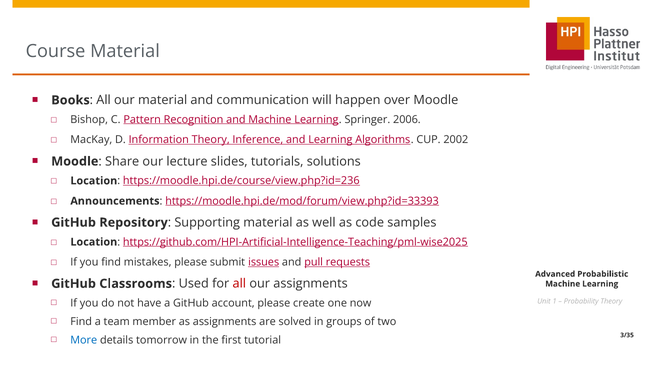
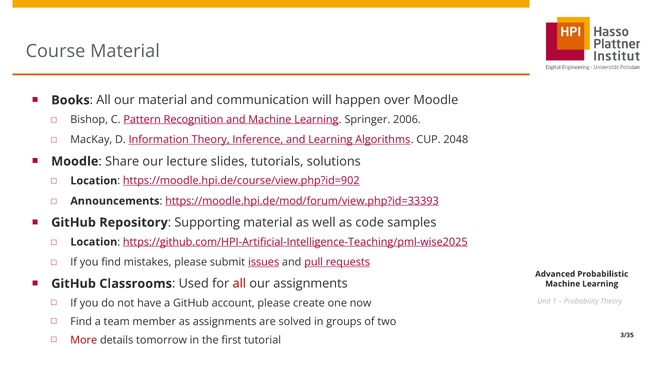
2002: 2002 -> 2048
https://moodle.hpi.de/course/view.php?id=236: https://moodle.hpi.de/course/view.php?id=236 -> https://moodle.hpi.de/course/view.php?id=902
More colour: blue -> red
